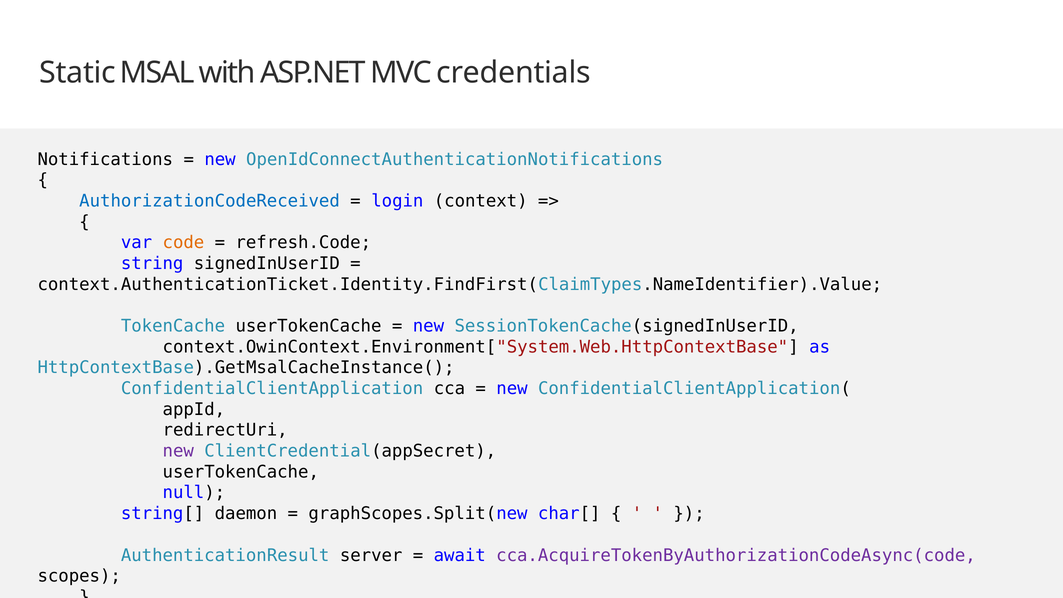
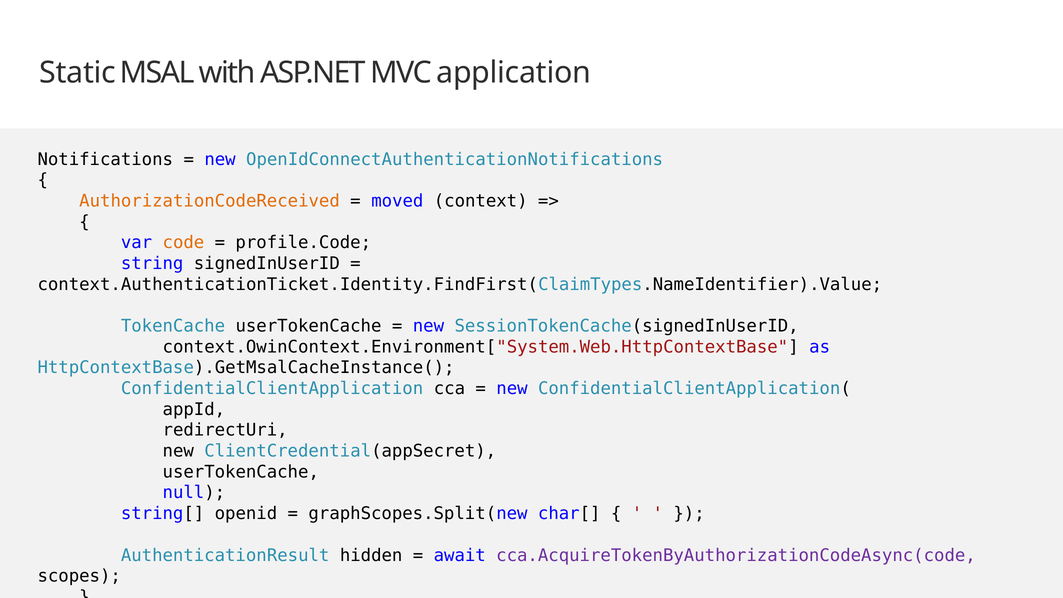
credentials: credentials -> application
AuthorizationCodeReceived colour: blue -> orange
login: login -> moved
refresh.Code: refresh.Code -> profile.Code
new at (178, 451) colour: purple -> black
daemon: daemon -> openid
server: server -> hidden
